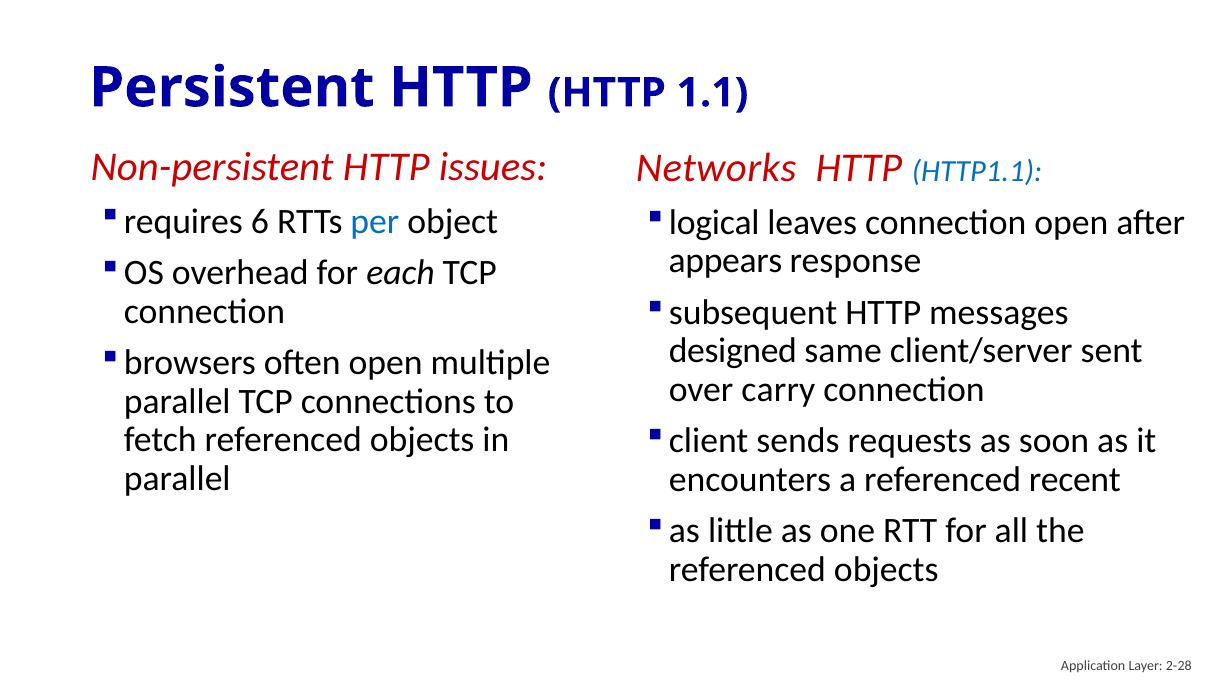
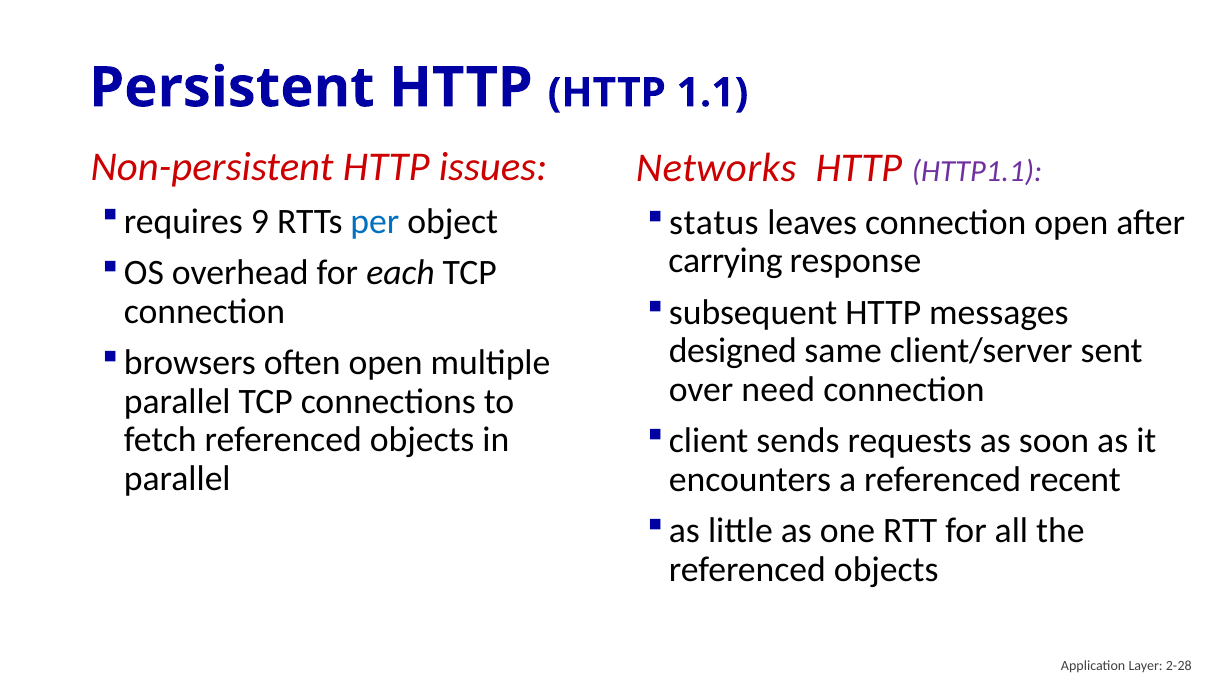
HTTP1.1 colour: blue -> purple
6: 6 -> 9
logical: logical -> status
appears: appears -> carrying
carry: carry -> need
